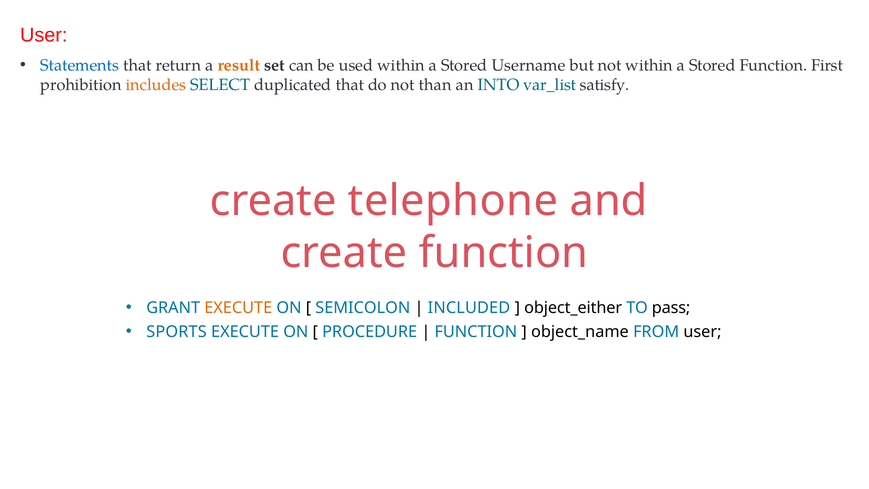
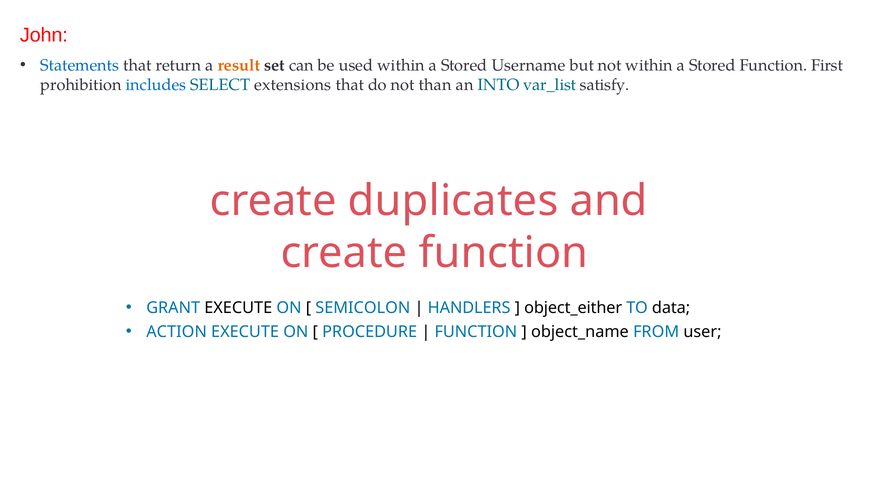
User at (44, 35): User -> John
includes colour: orange -> blue
duplicated: duplicated -> extensions
telephone: telephone -> duplicates
EXECUTE at (238, 308) colour: orange -> black
INCLUDED: INCLUDED -> HANDLERS
pass: pass -> data
SPORTS: SPORTS -> ACTION
